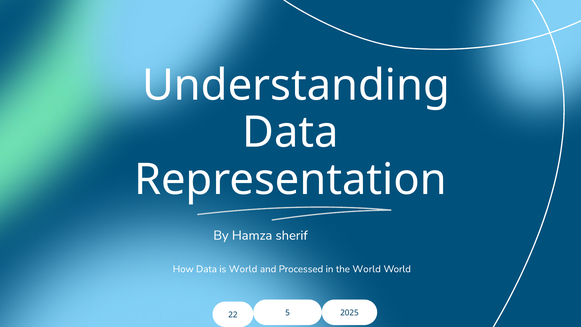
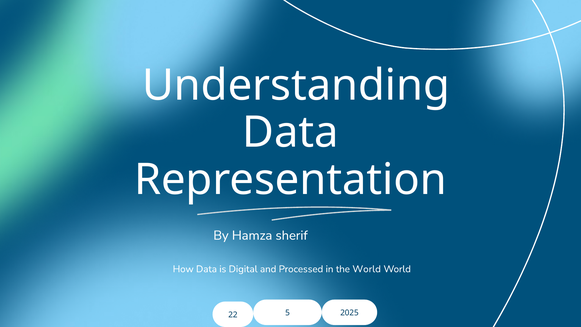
is World: World -> Digital
